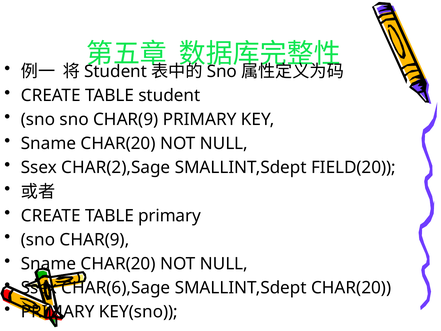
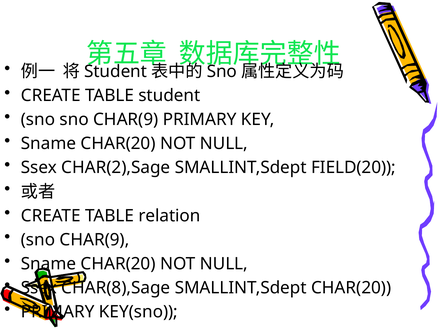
TABLE primary: primary -> relation
CHAR(6),Sage: CHAR(6),Sage -> CHAR(8),Sage
